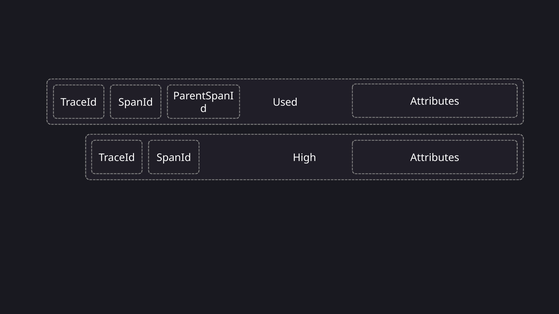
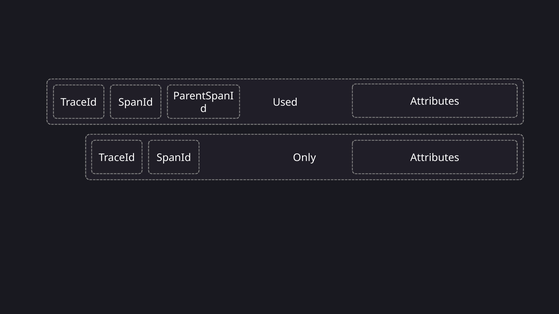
High: High -> Only
